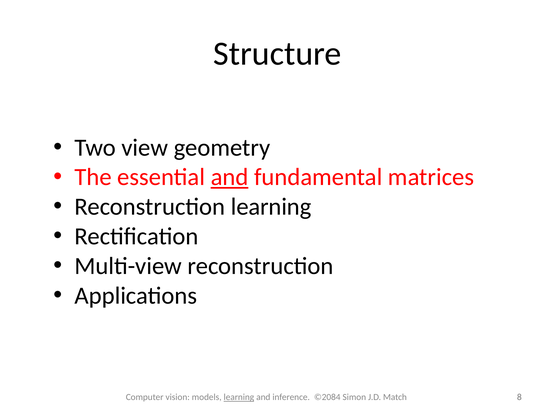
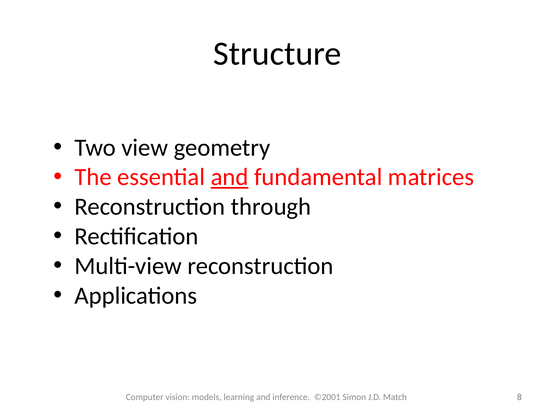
Reconstruction learning: learning -> through
learning at (239, 398) underline: present -> none
©2084: ©2084 -> ©2001
